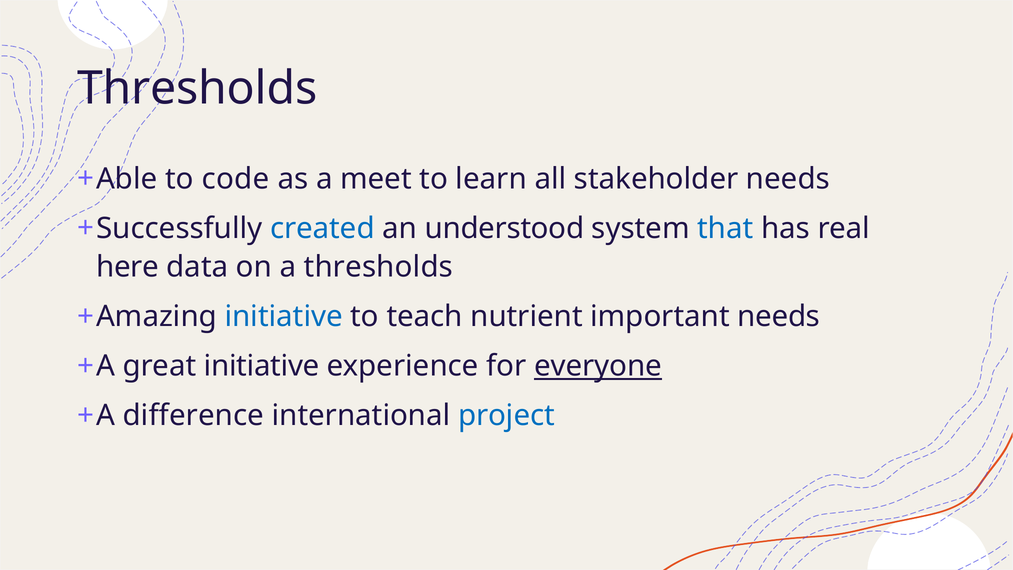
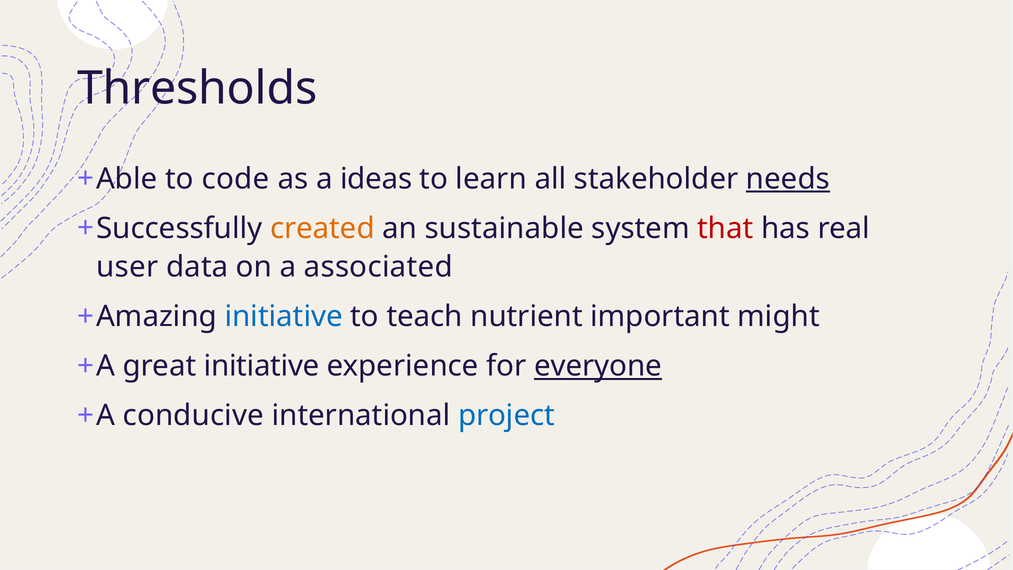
meet: meet -> ideas
needs at (788, 179) underline: none -> present
created colour: blue -> orange
understood: understood -> sustainable
that colour: blue -> red
here: here -> user
a thresholds: thresholds -> associated
important needs: needs -> might
difference: difference -> conducive
